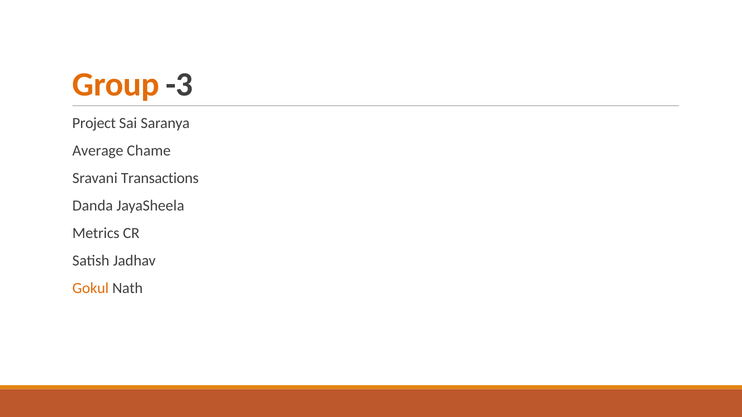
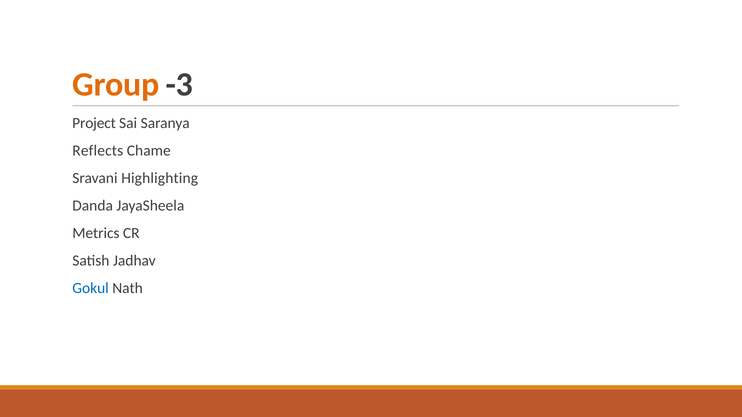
Average: Average -> Reflects
Transactions: Transactions -> Highlighting
Gokul colour: orange -> blue
